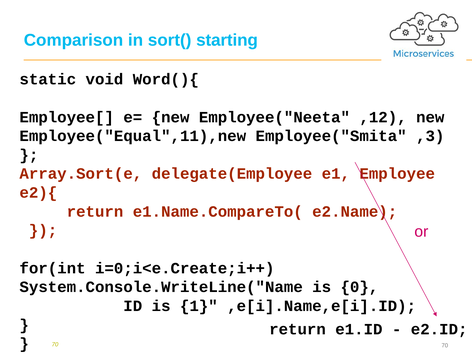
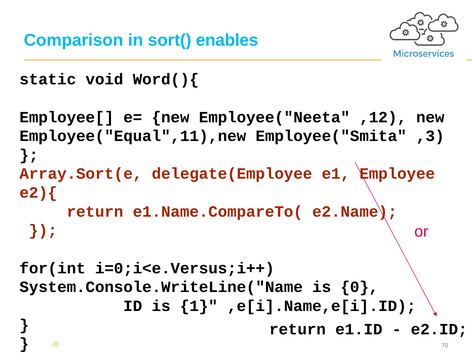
starting: starting -> enables
i=0;i<e.Create;i++: i=0;i<e.Create;i++ -> i=0;i<e.Versus;i++
